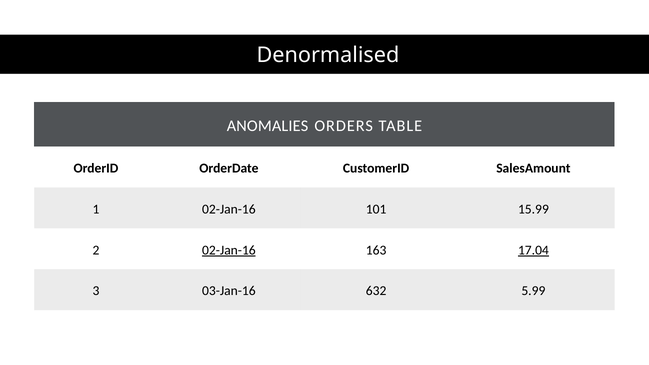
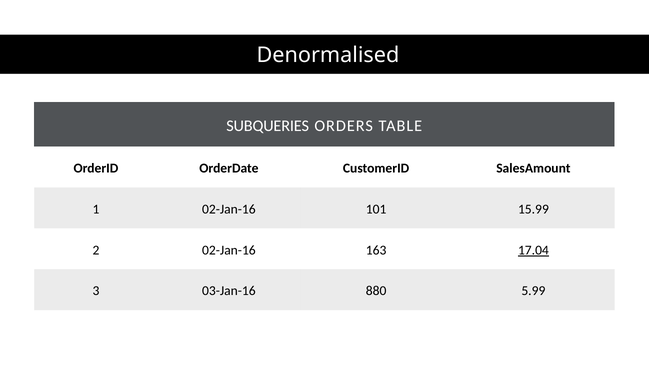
ANOMALIES: ANOMALIES -> SUBQUERIES
02-Jan-16 at (229, 250) underline: present -> none
632: 632 -> 880
